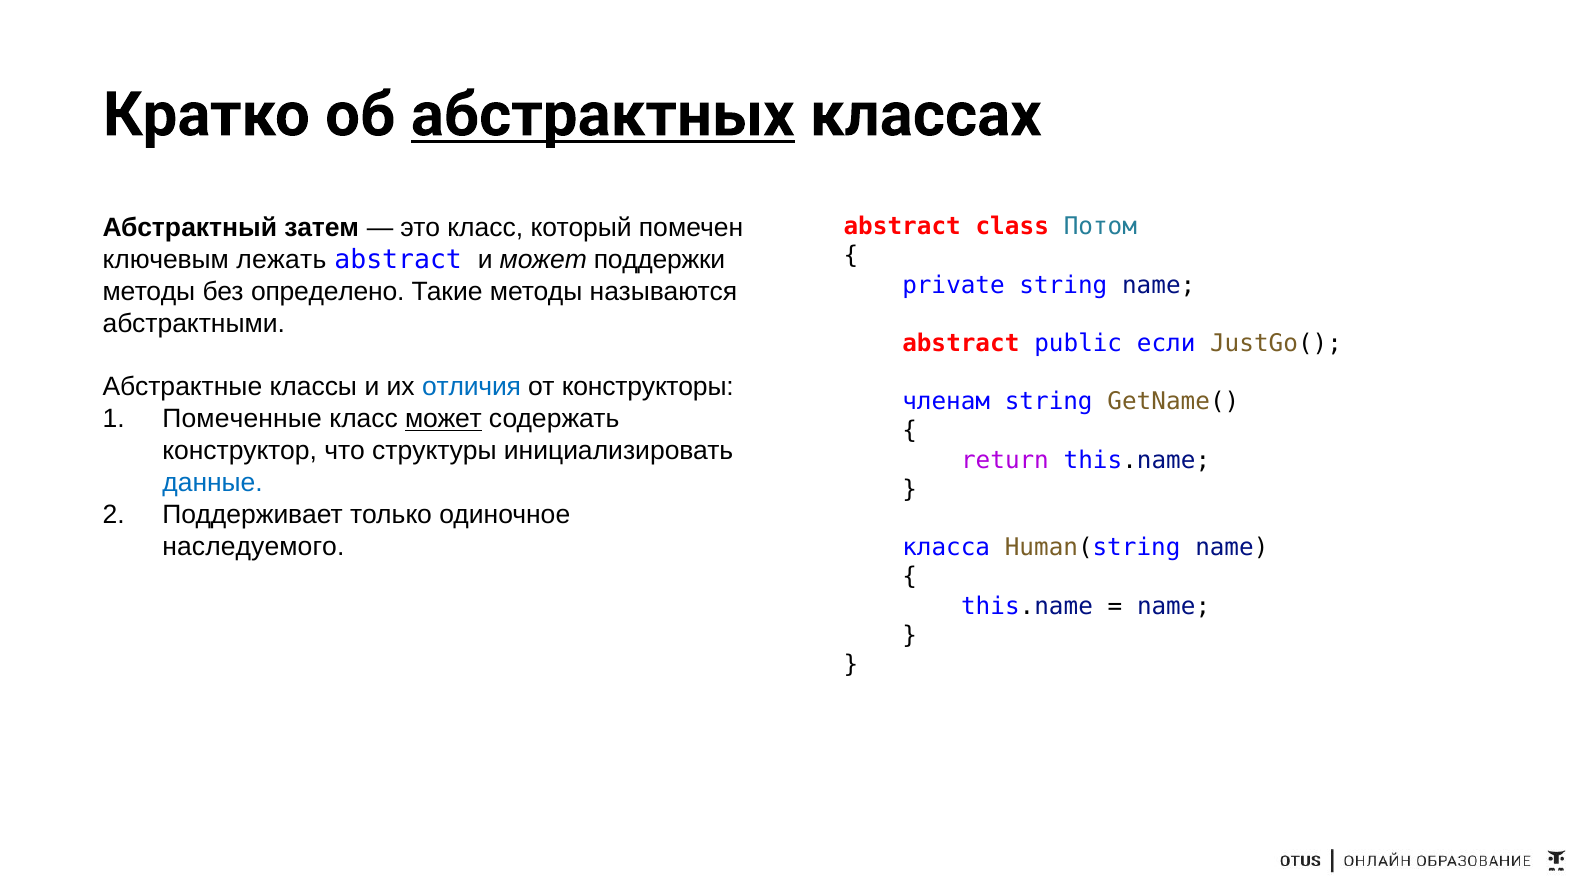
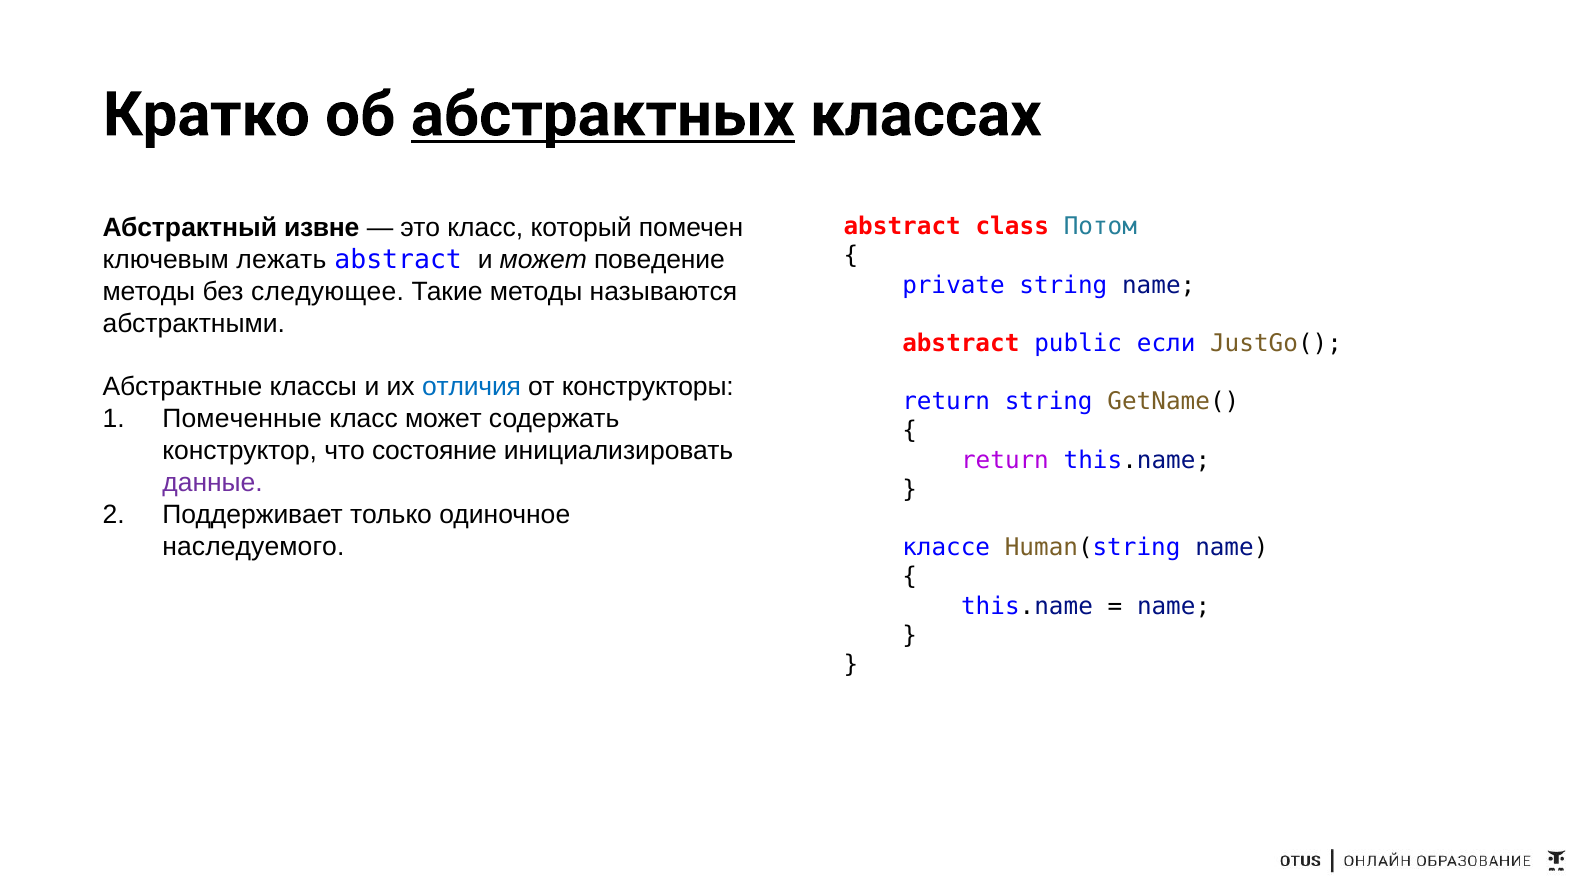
затем: затем -> извне
поддержки: поддержки -> поведение
определено: определено -> следующее
членам at (946, 402): членам -> return
может at (443, 419) underline: present -> none
структуры: структуры -> состояние
данные colour: blue -> purple
класса: класса -> классе
